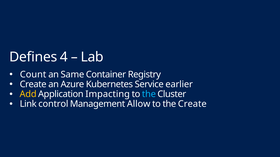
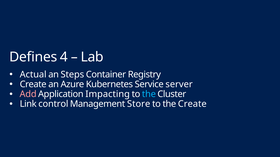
Count: Count -> Actual
Same: Same -> Steps
earlier: earlier -> server
Add colour: yellow -> pink
Allow: Allow -> Store
